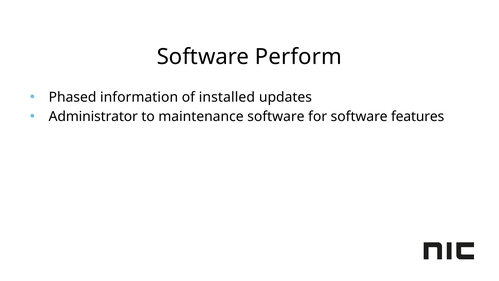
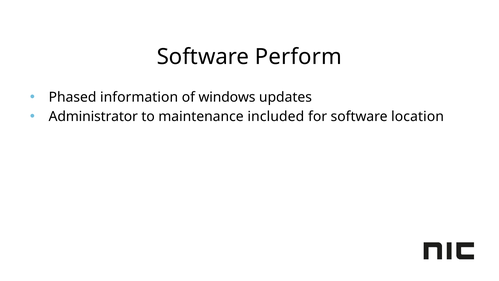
installed: installed -> windows
maintenance software: software -> included
features: features -> location
